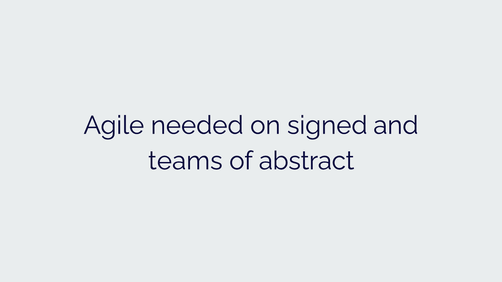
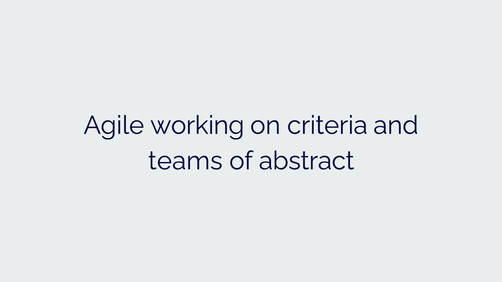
needed: needed -> working
signed: signed -> criteria
